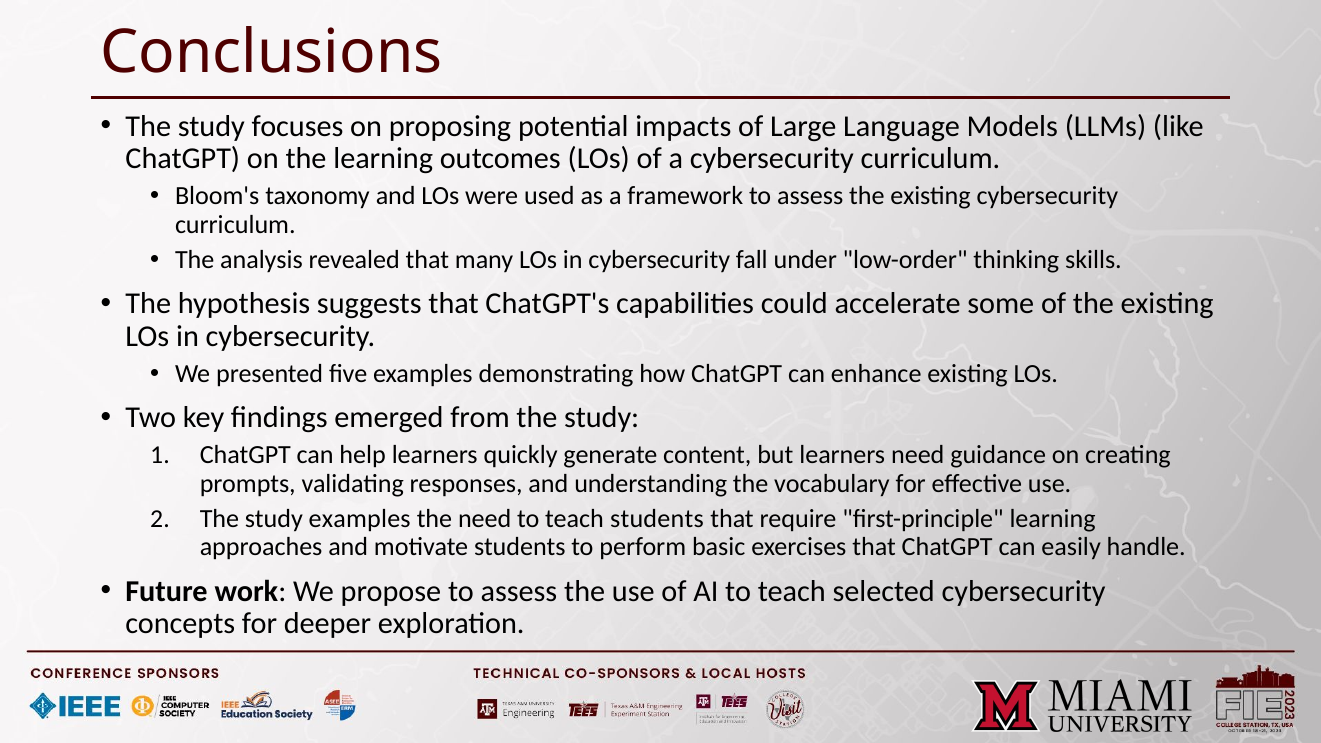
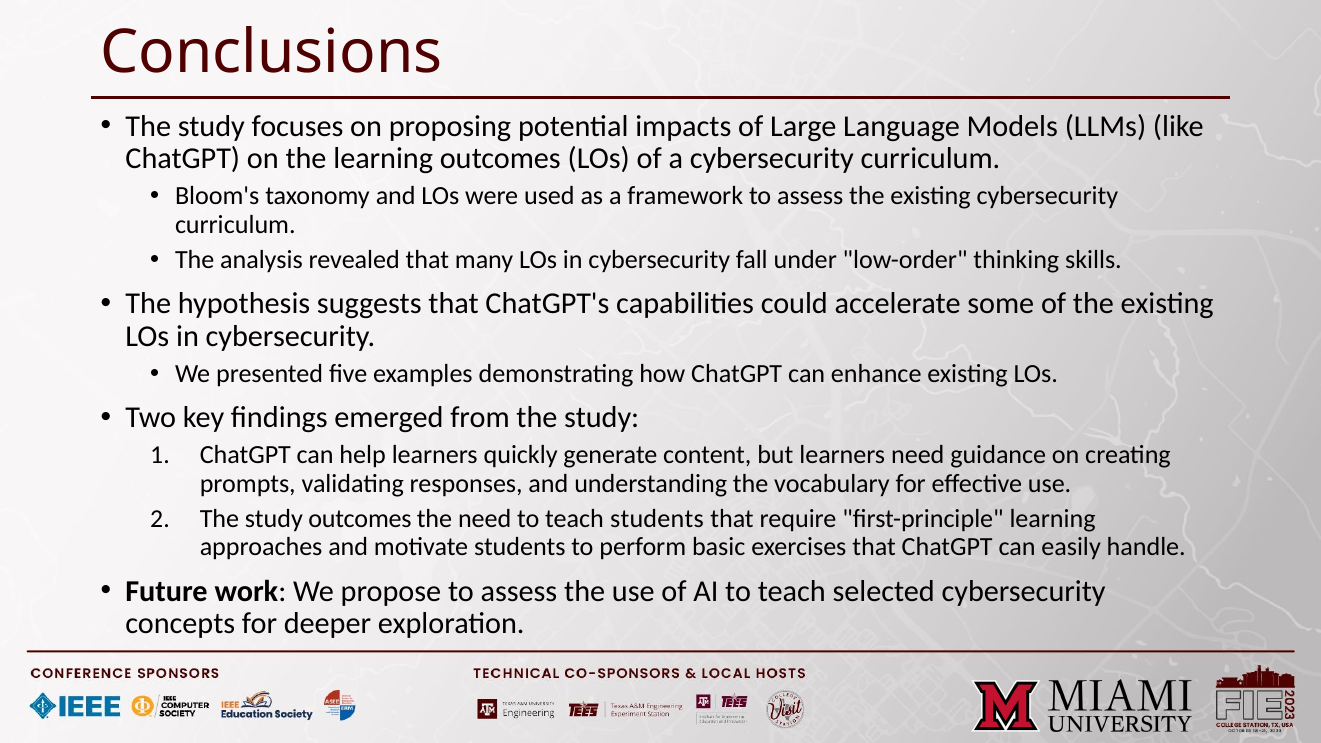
study examples: examples -> outcomes
